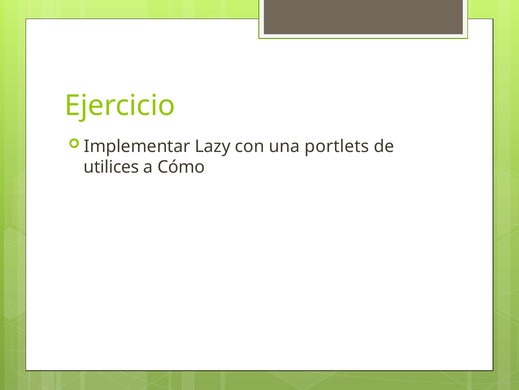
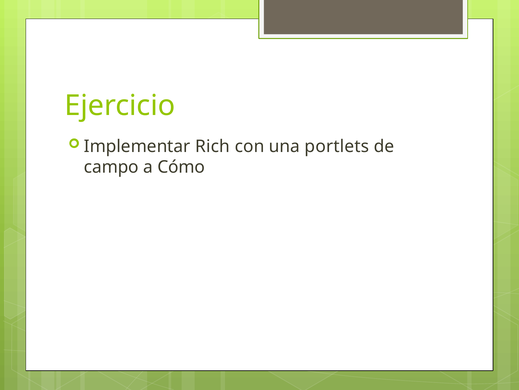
Lazy: Lazy -> Rich
utilices: utilices -> campo
